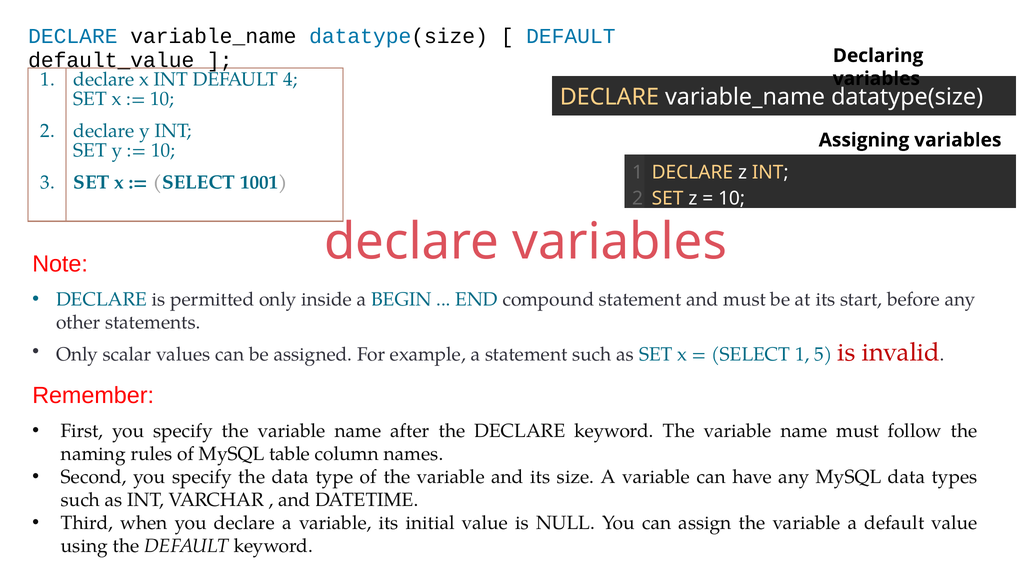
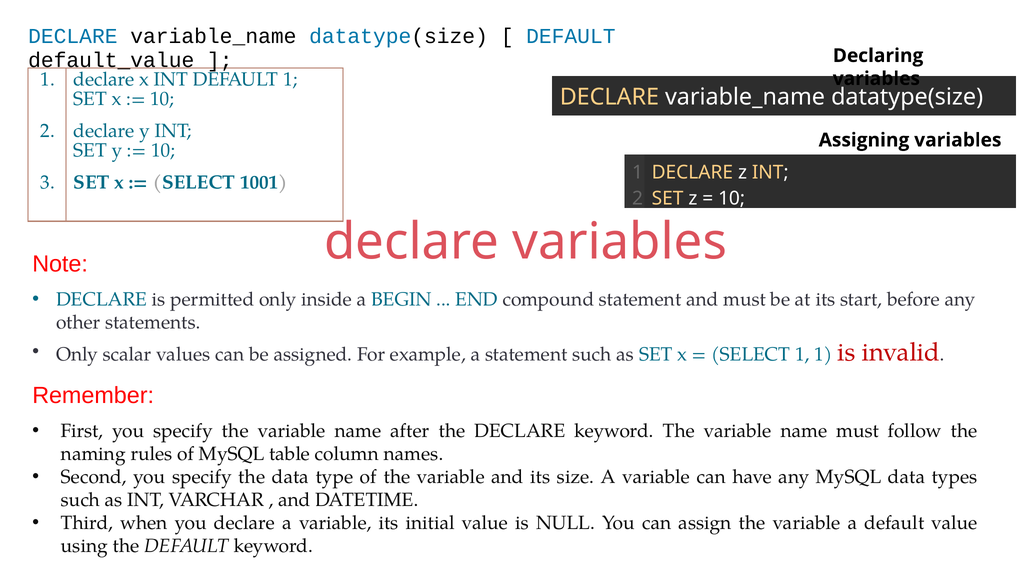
DEFAULT 4: 4 -> 1
1 5: 5 -> 1
